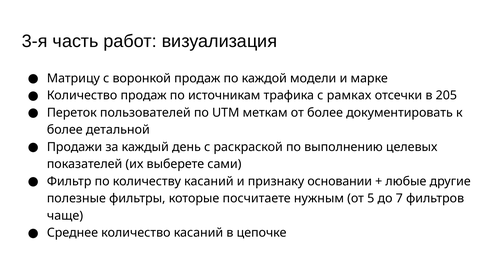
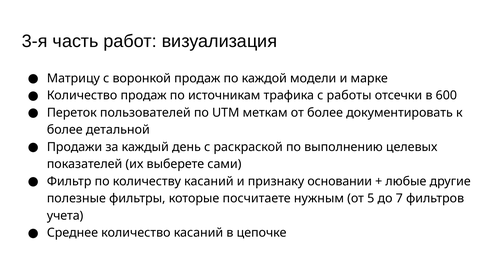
рамках: рамках -> работы
205: 205 -> 600
чаще: чаще -> учета
